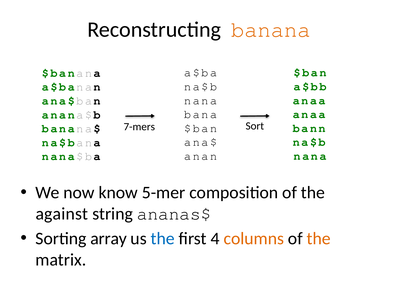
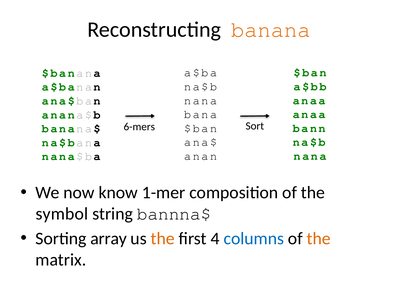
7-mers: 7-mers -> 6-mers
5-mer: 5-mer -> 1-mer
against: against -> symbol
ananas$: ananas$ -> bannna$
the at (163, 239) colour: blue -> orange
columns colour: orange -> blue
